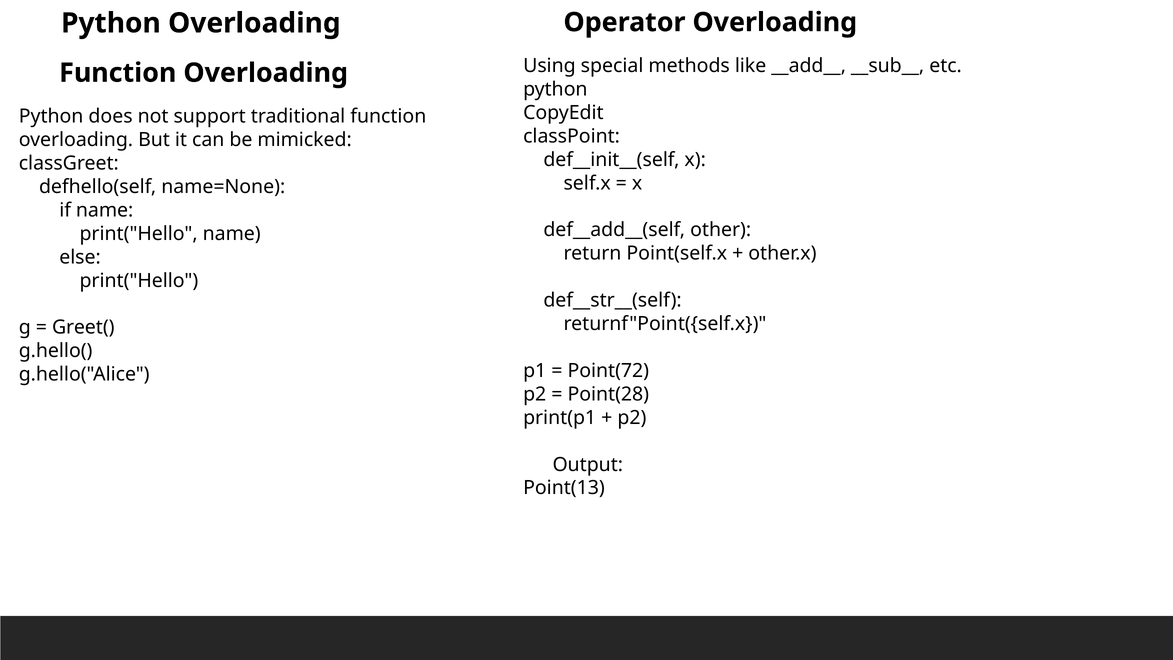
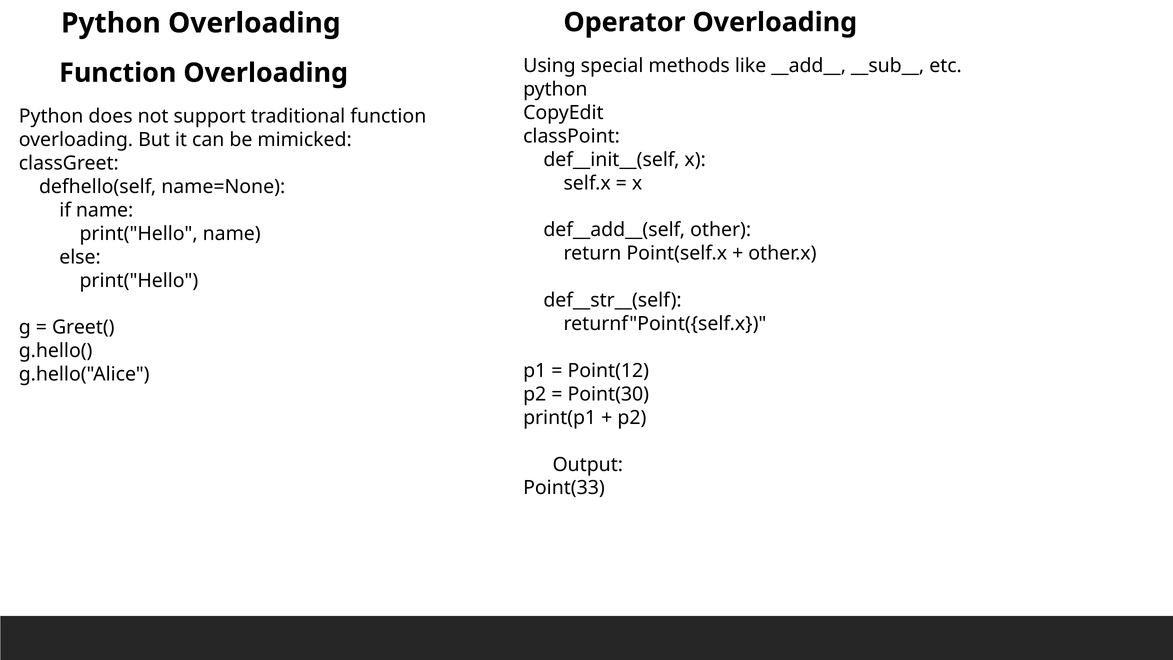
Point(72: Point(72 -> Point(12
Point(28: Point(28 -> Point(30
Point(13: Point(13 -> Point(33
